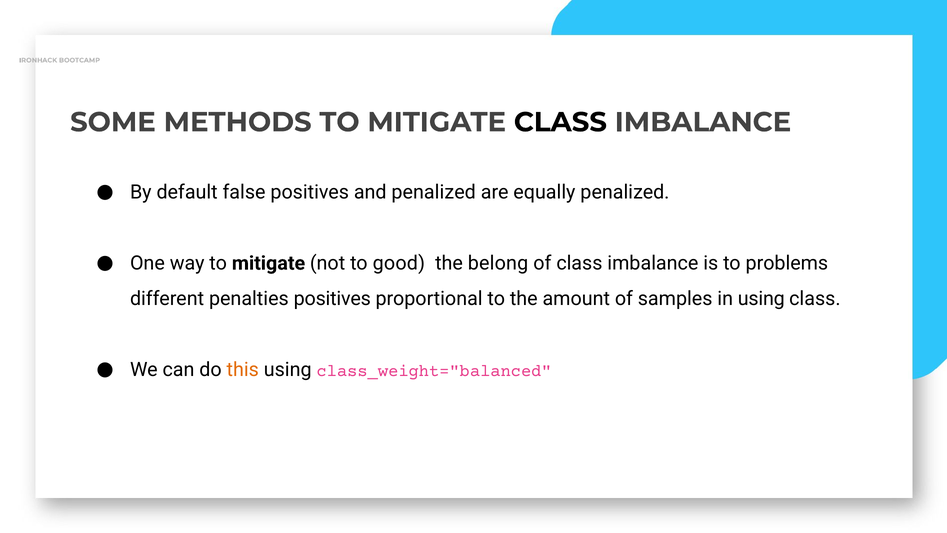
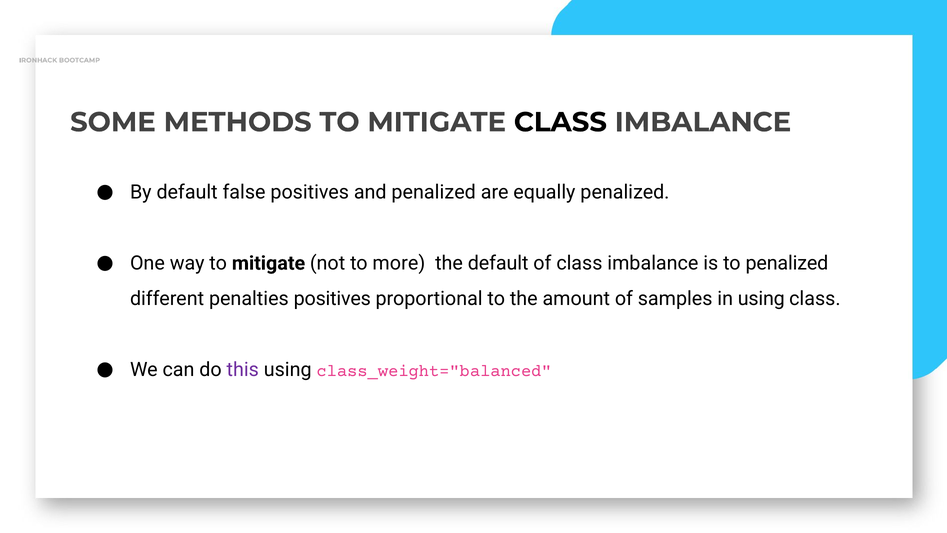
good: good -> more
the belong: belong -> default
to problems: problems -> penalized
this colour: orange -> purple
